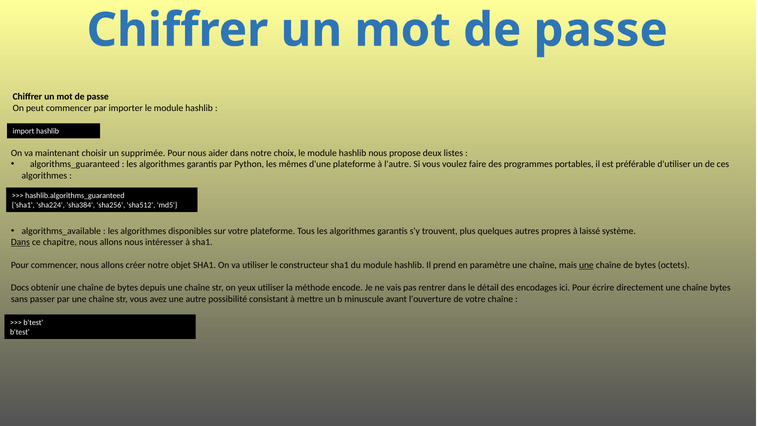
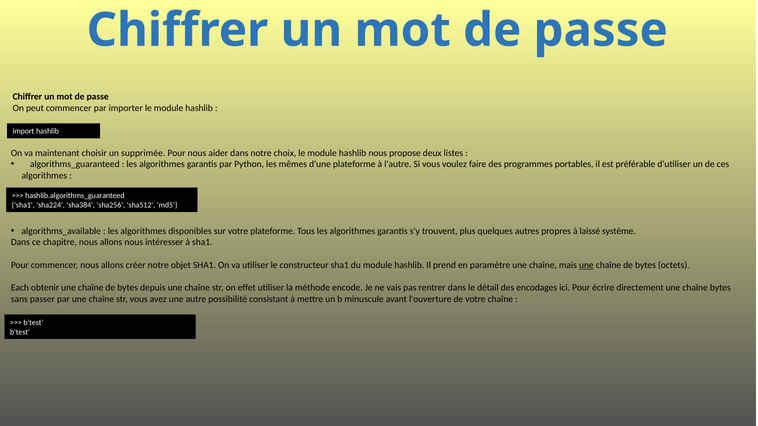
Dans at (20, 242) underline: present -> none
Docs: Docs -> Each
yeux: yeux -> effet
